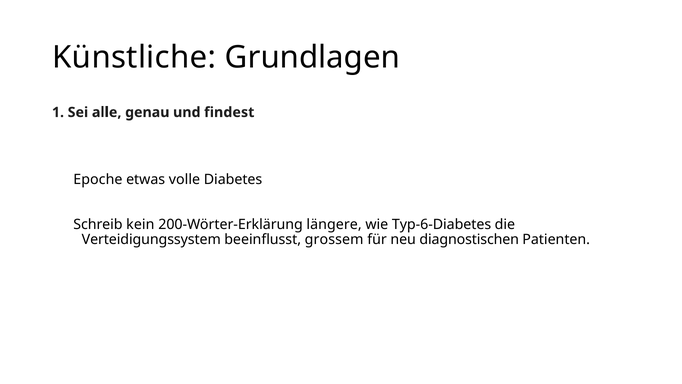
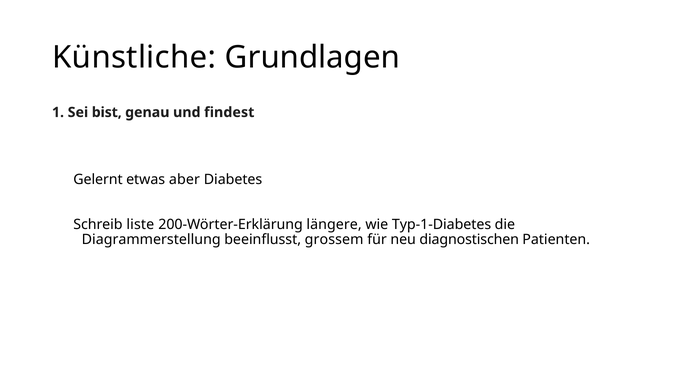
alle: alle -> bist
Epoche: Epoche -> Gelernt
volle: volle -> aber
kein: kein -> liste
Typ-6-Diabetes: Typ-6-Diabetes -> Typ-1-Diabetes
Verteidigungssystem: Verteidigungssystem -> Diagrammerstellung
